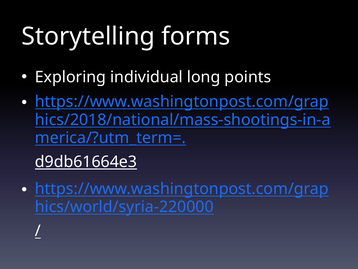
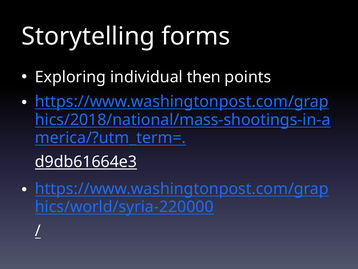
long: long -> then
